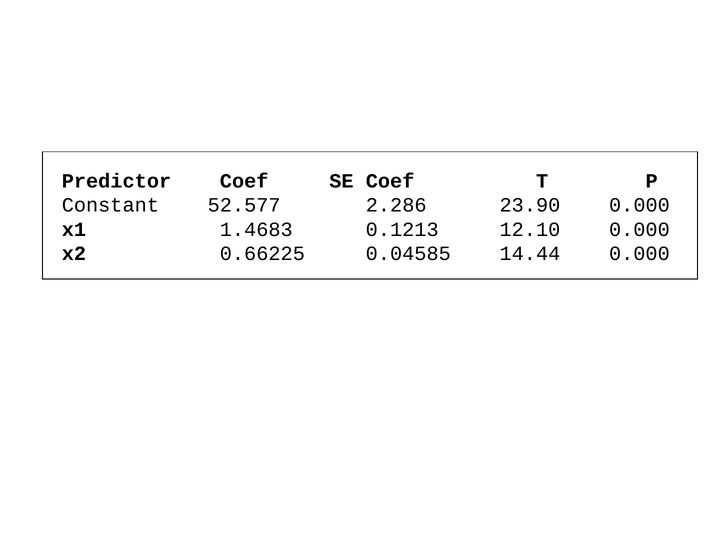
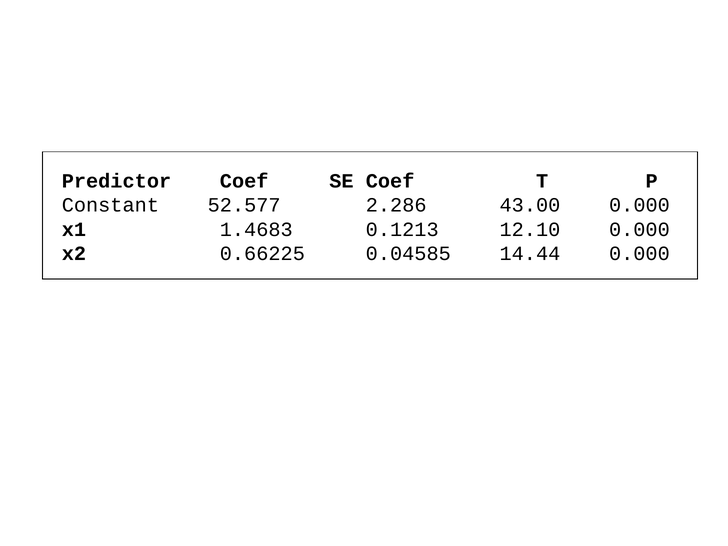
23.90: 23.90 -> 43.00
